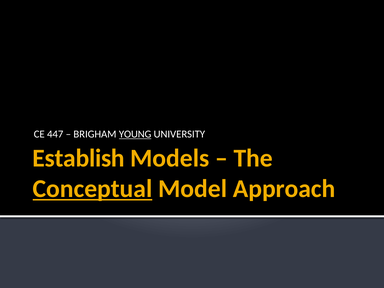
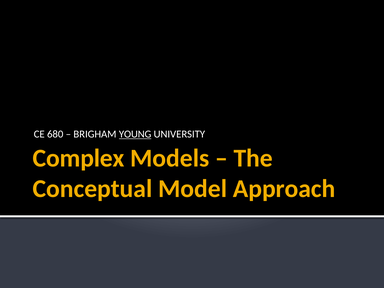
447: 447 -> 680
Establish: Establish -> Complex
Conceptual underline: present -> none
